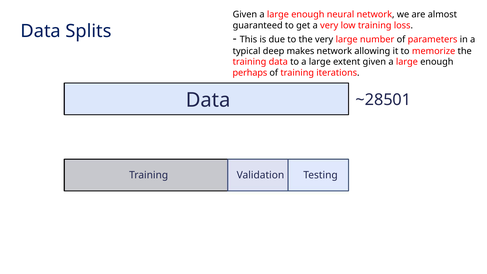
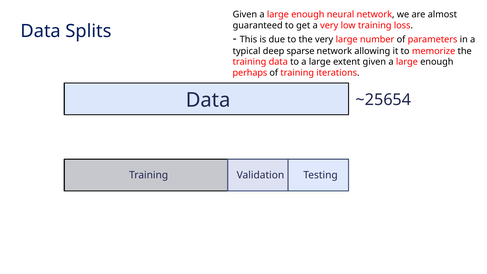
makes: makes -> sparse
~28501: ~28501 -> ~25654
